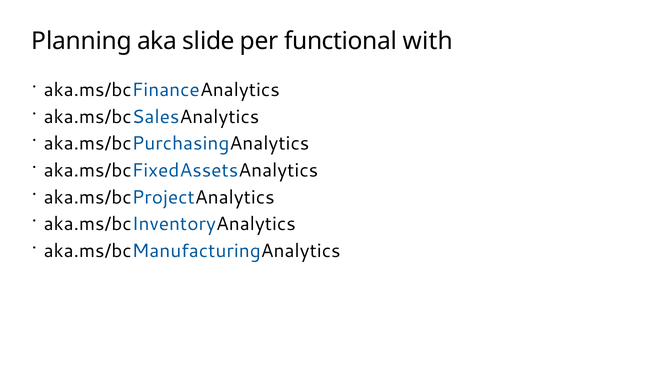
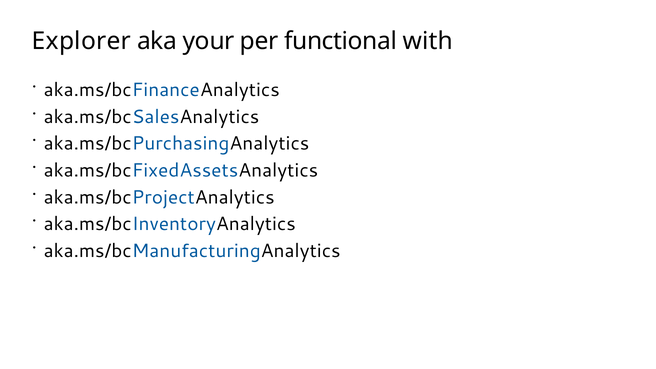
Planning: Planning -> Explorer
slide: slide -> your
